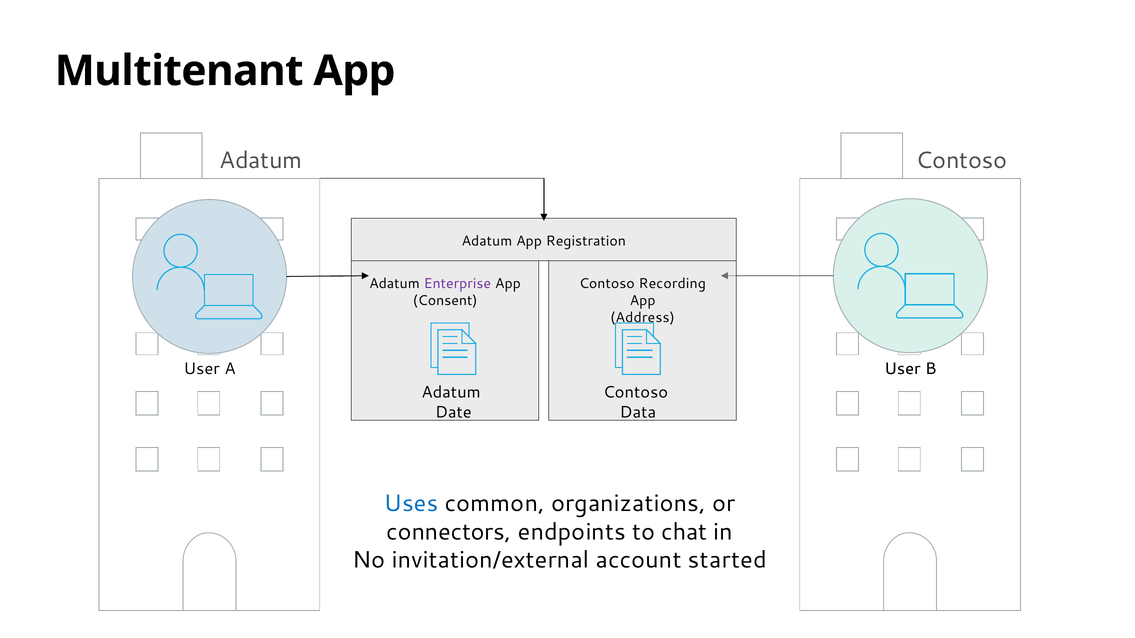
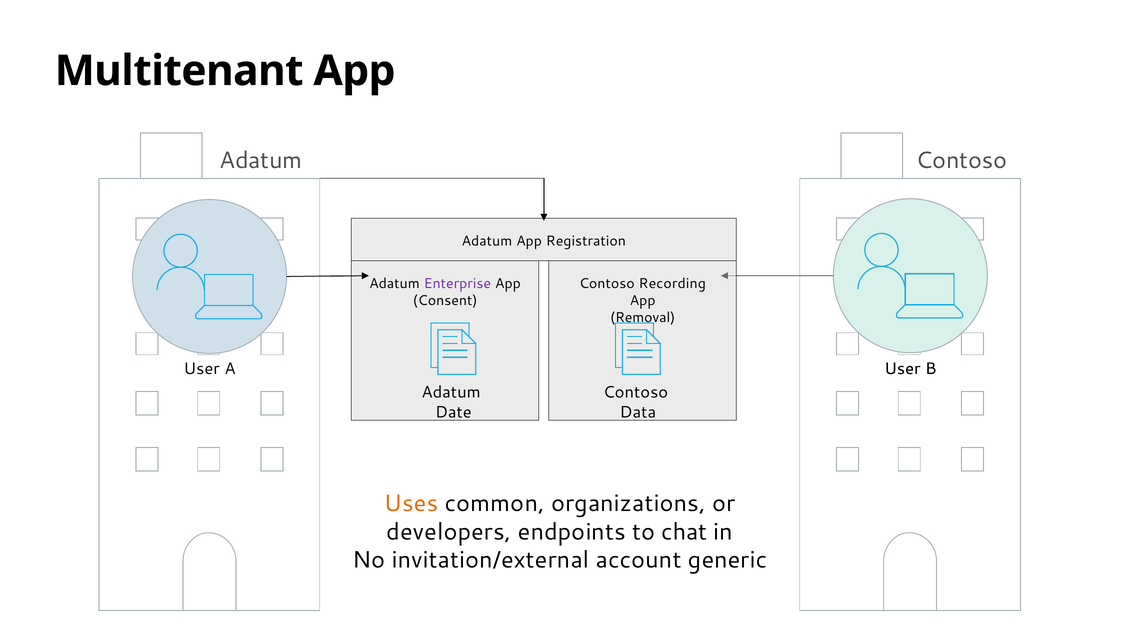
Address: Address -> Removal
Uses colour: blue -> orange
connectors: connectors -> developers
started: started -> generic
